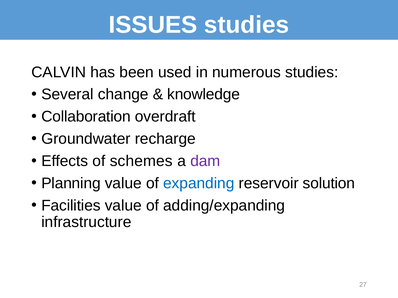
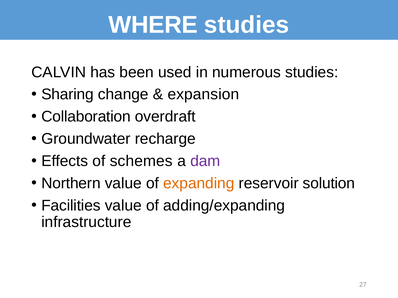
ISSUES: ISSUES -> WHERE
Several: Several -> Sharing
knowledge: knowledge -> expansion
Planning: Planning -> Northern
expanding colour: blue -> orange
